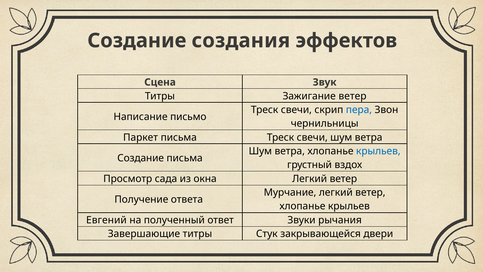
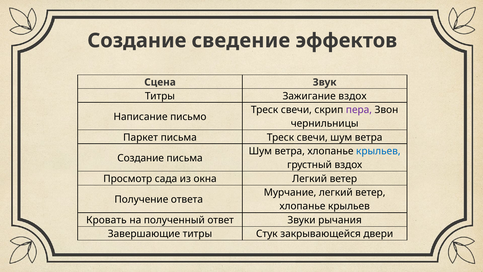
создания: создания -> сведение
Зажигание ветер: ветер -> вздох
пера colour: blue -> purple
Евгений: Евгений -> Кровать
